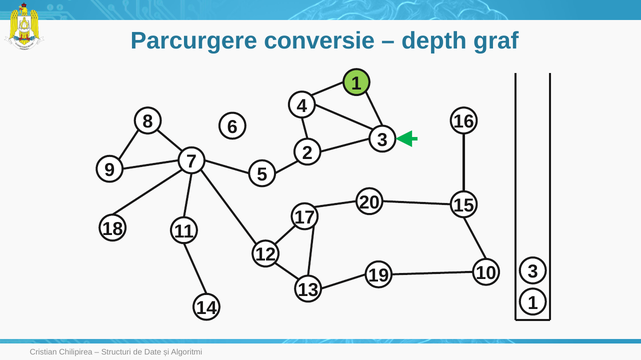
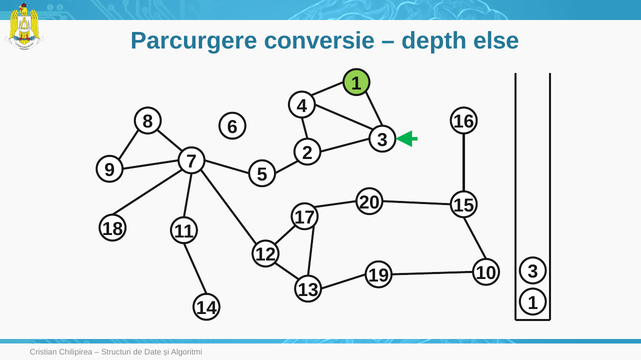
graf: graf -> else
